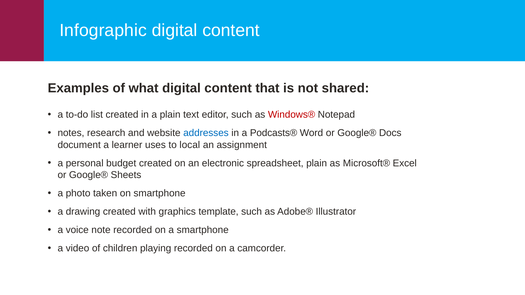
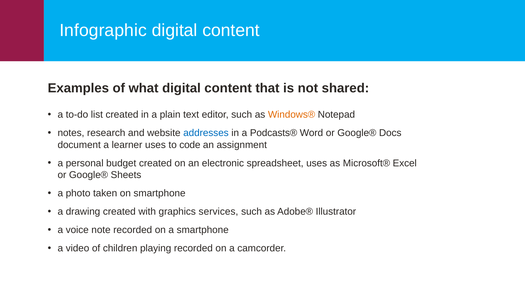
Windows® colour: red -> orange
local: local -> code
spreadsheet plain: plain -> uses
template: template -> services
